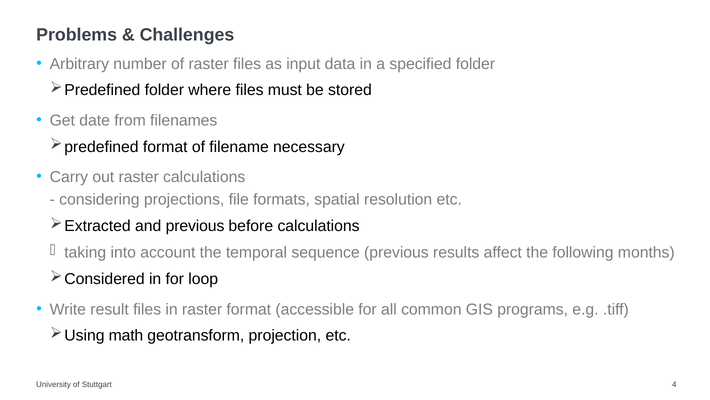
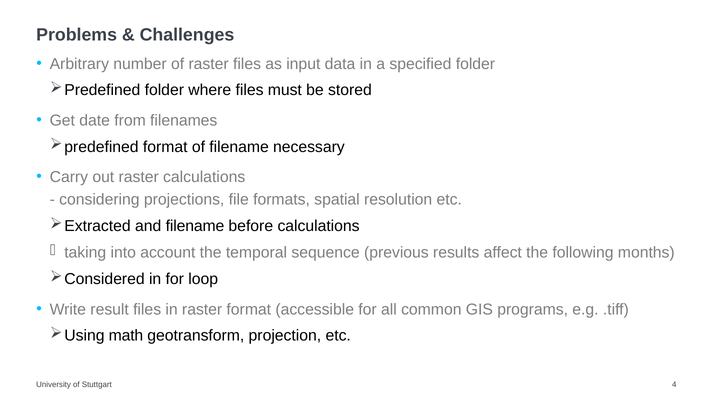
and previous: previous -> filename
